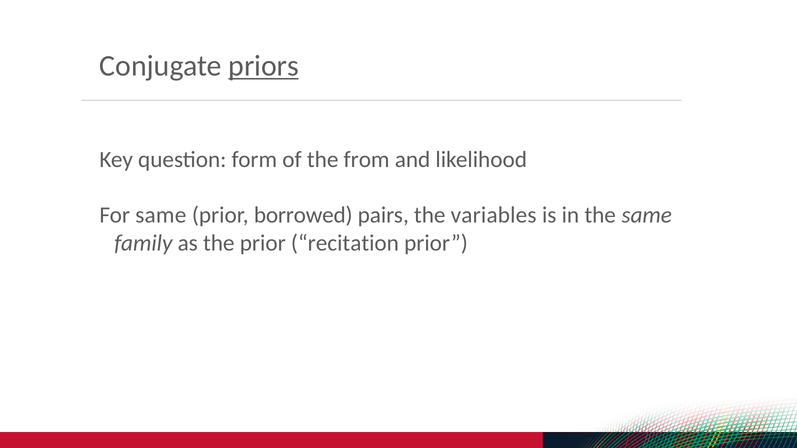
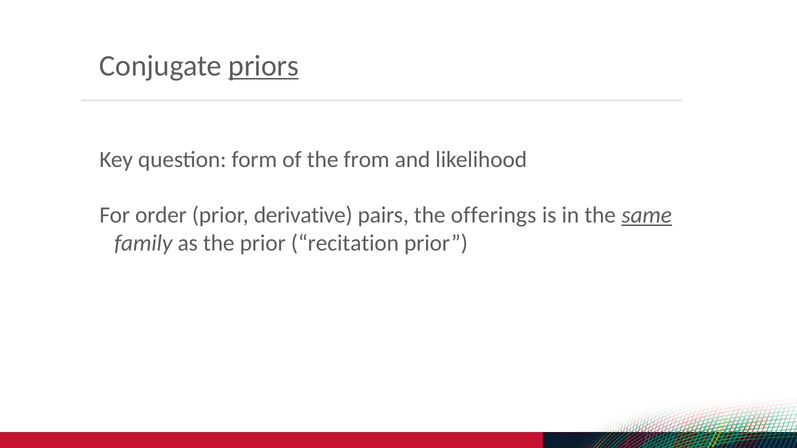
For same: same -> order
borrowed: borrowed -> derivative
variables: variables -> offerings
same at (647, 215) underline: none -> present
